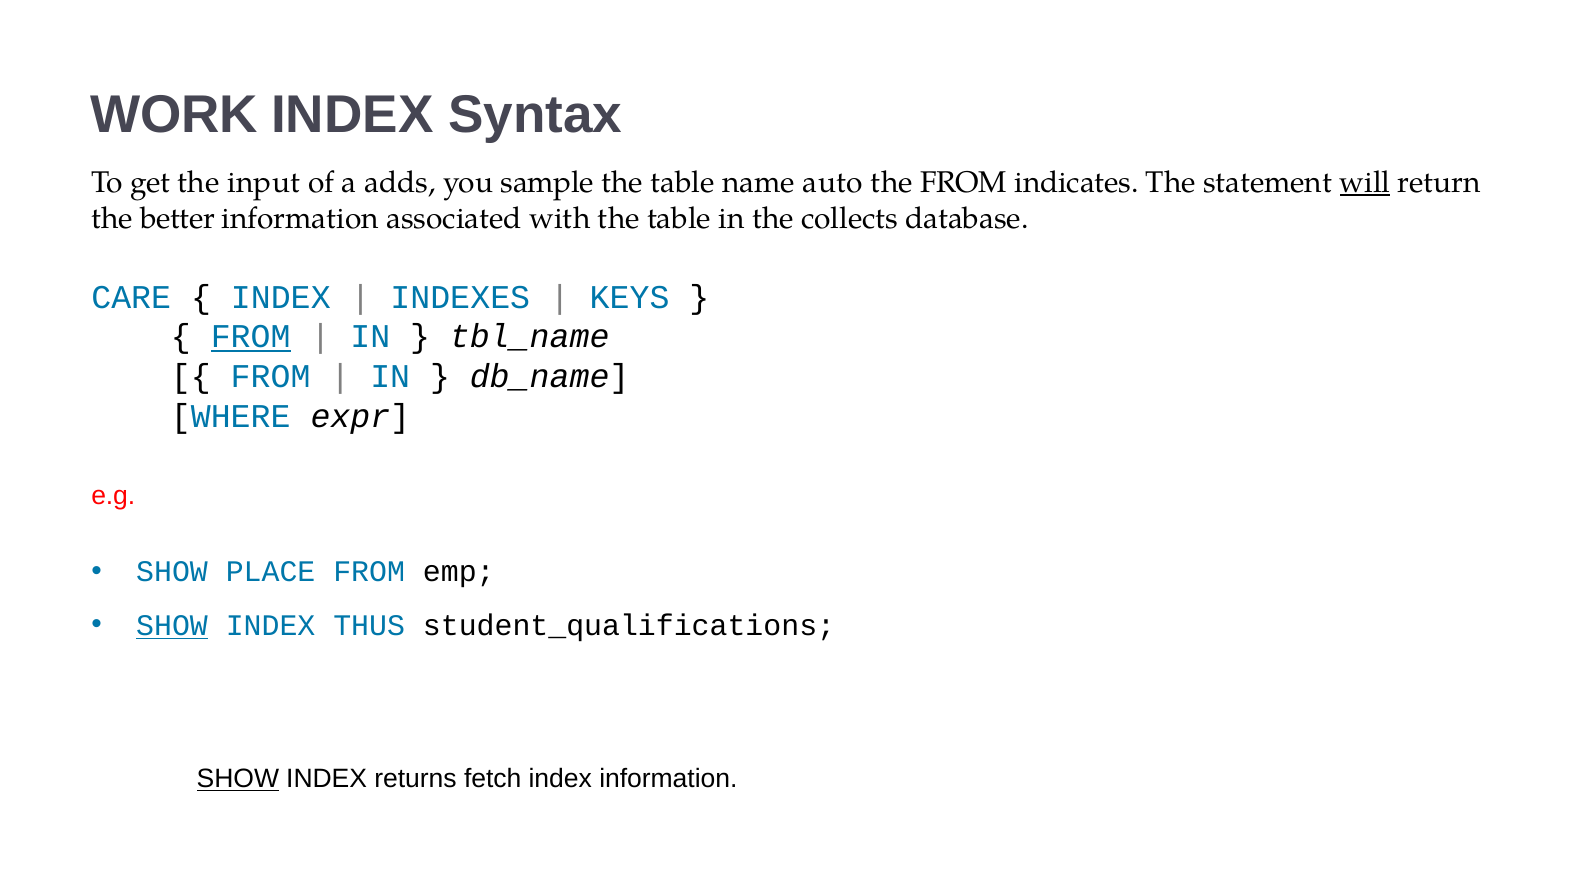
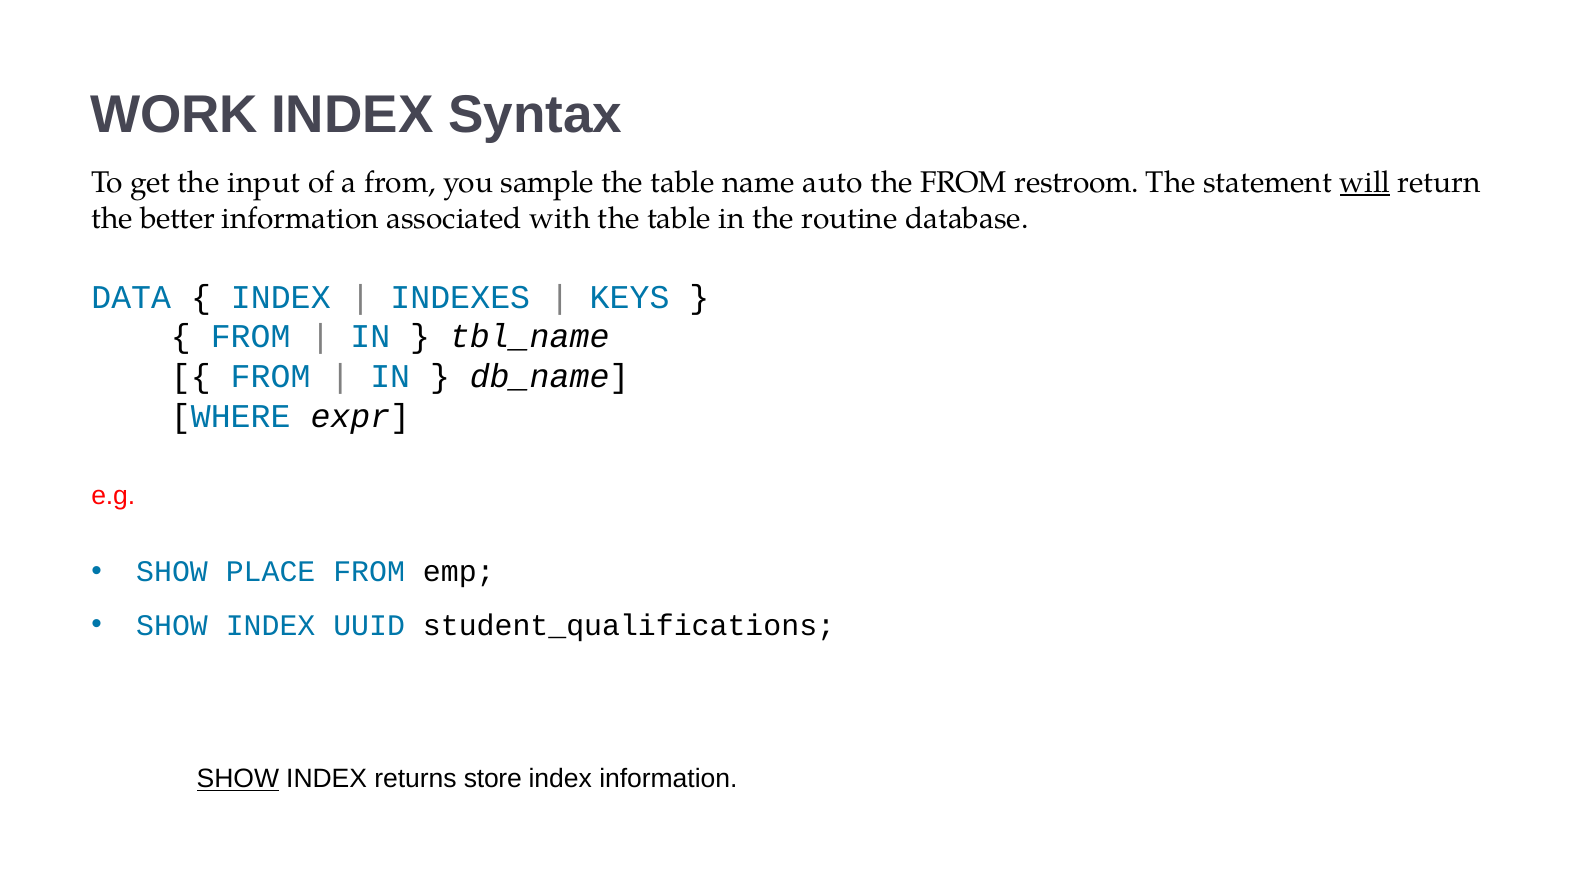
a adds: adds -> from
indicates: indicates -> restroom
collects: collects -> routine
CARE: CARE -> DATA
FROM at (251, 337) underline: present -> none
SHOW at (172, 626) underline: present -> none
THUS: THUS -> UUID
fetch: fetch -> store
